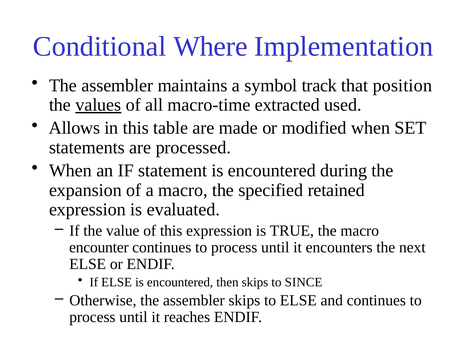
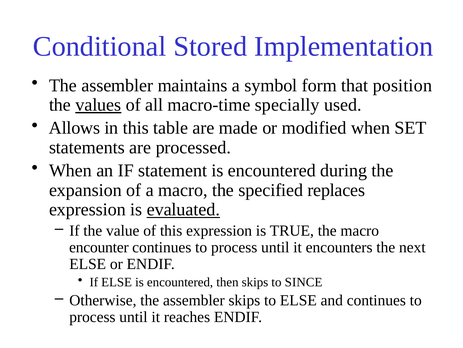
Where: Where -> Stored
track: track -> form
extracted: extracted -> specially
retained: retained -> replaces
evaluated underline: none -> present
